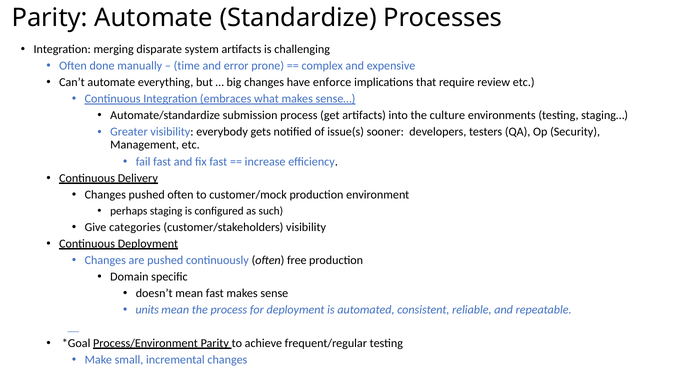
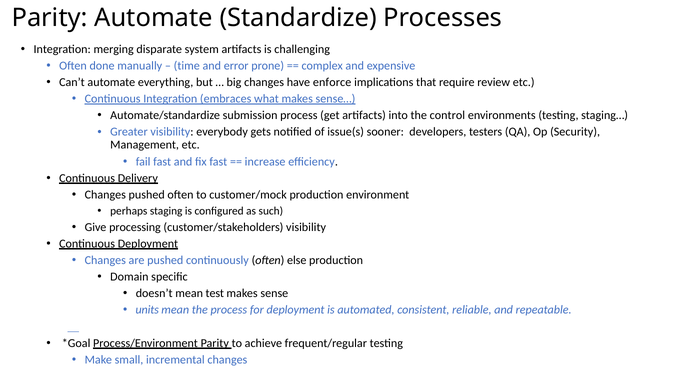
culture: culture -> control
categories: categories -> processing
free: free -> else
mean fast: fast -> test
